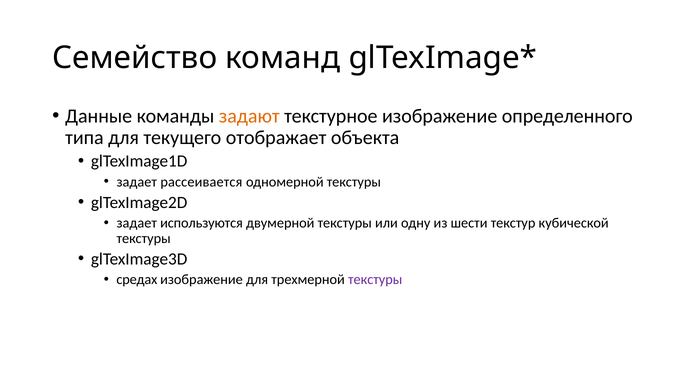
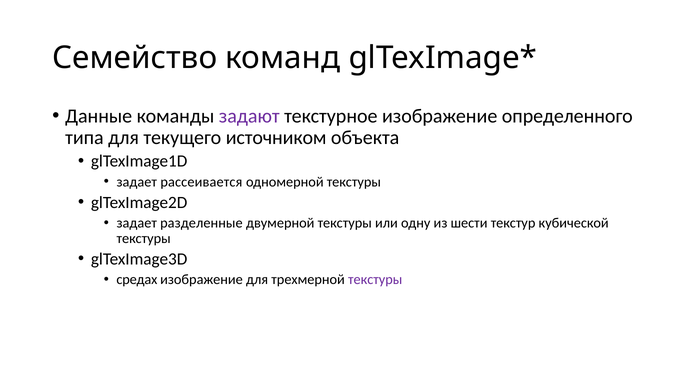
задают colour: orange -> purple
отображает: отображает -> источником
используются: используются -> разделенные
